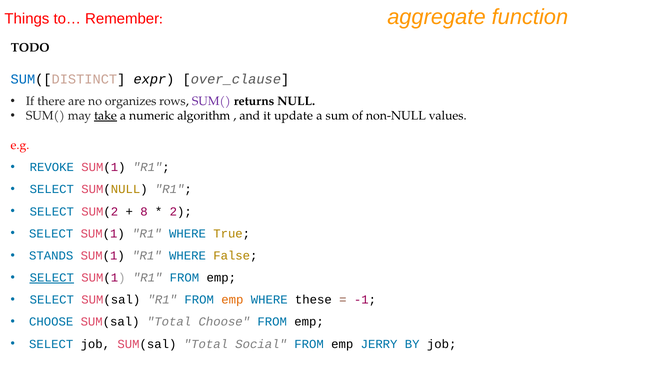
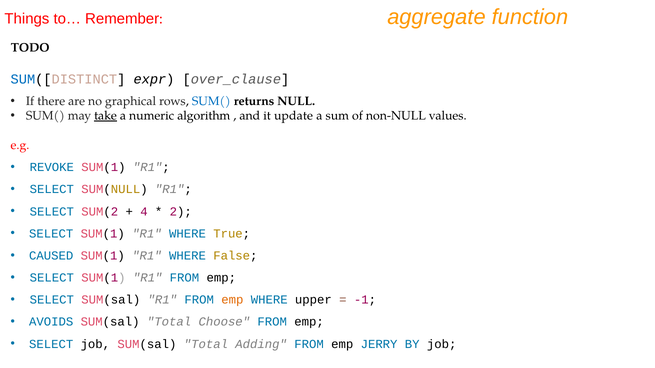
organizes: organizes -> graphical
SUM( at (211, 101) colour: purple -> blue
8: 8 -> 4
STANDS: STANDS -> CAUSED
SELECT at (52, 278) underline: present -> none
these: these -> upper
CHOOSE at (51, 322): CHOOSE -> AVOIDS
Social: Social -> Adding
